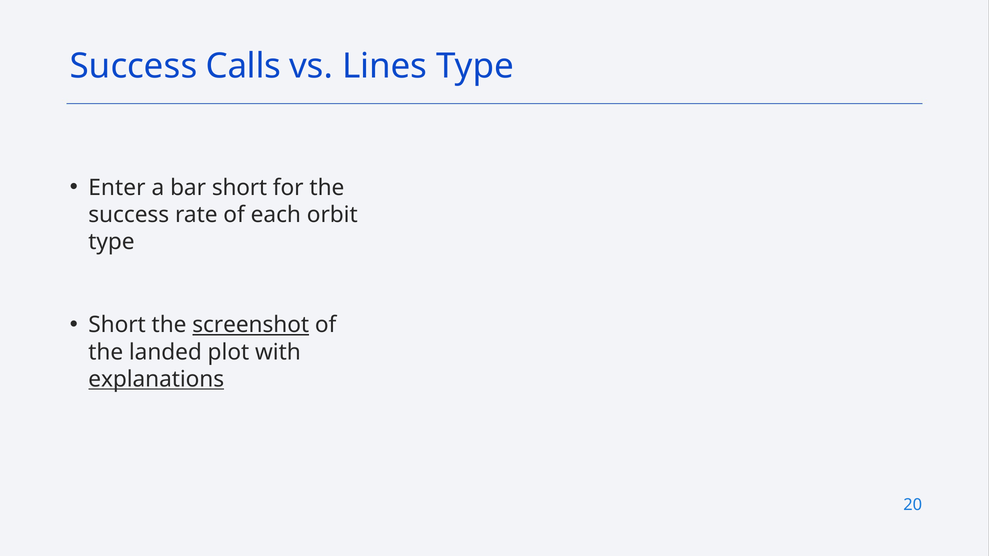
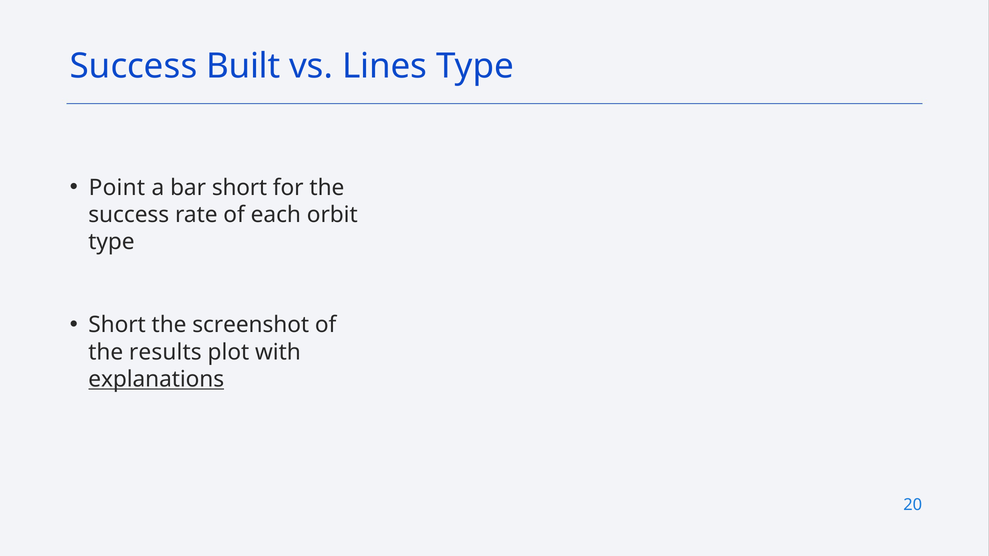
Calls: Calls -> Built
Enter: Enter -> Point
screenshot underline: present -> none
landed: landed -> results
